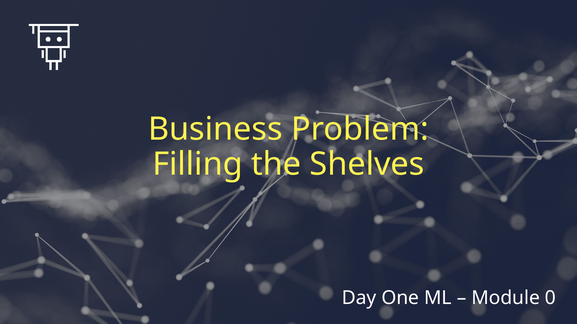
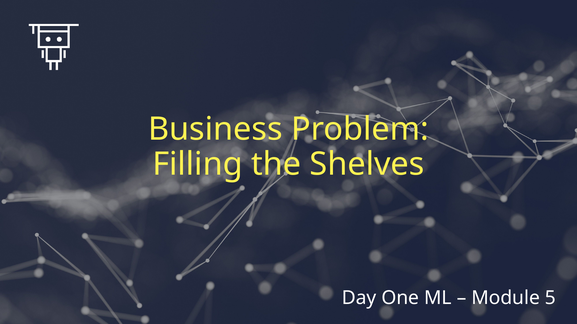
0: 0 -> 5
